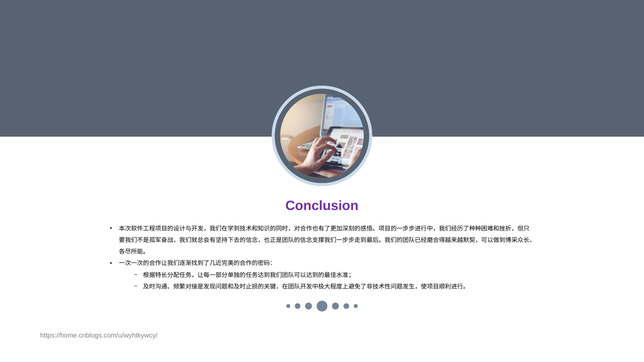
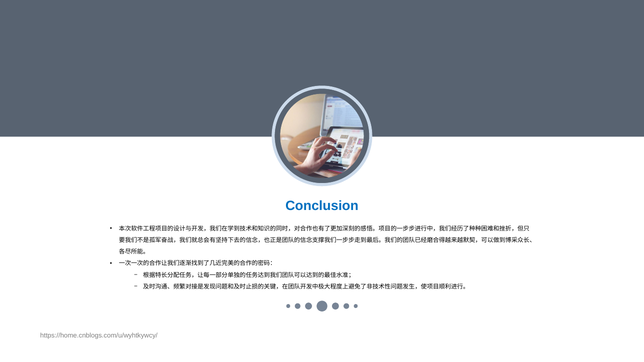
Conclusion colour: purple -> blue
